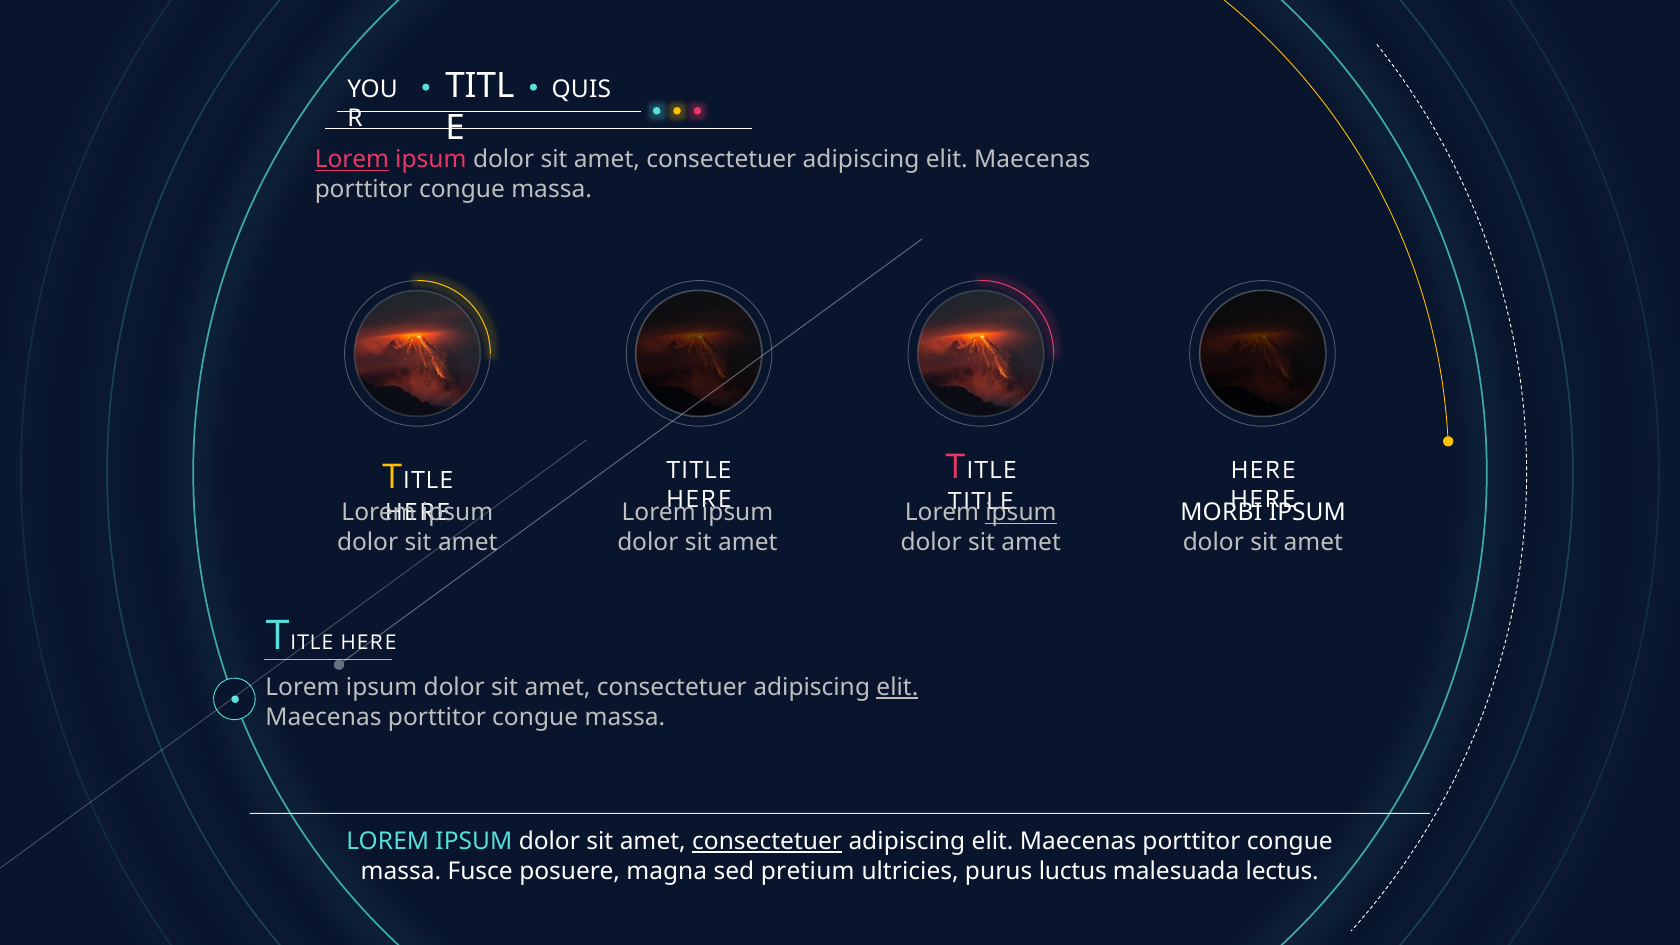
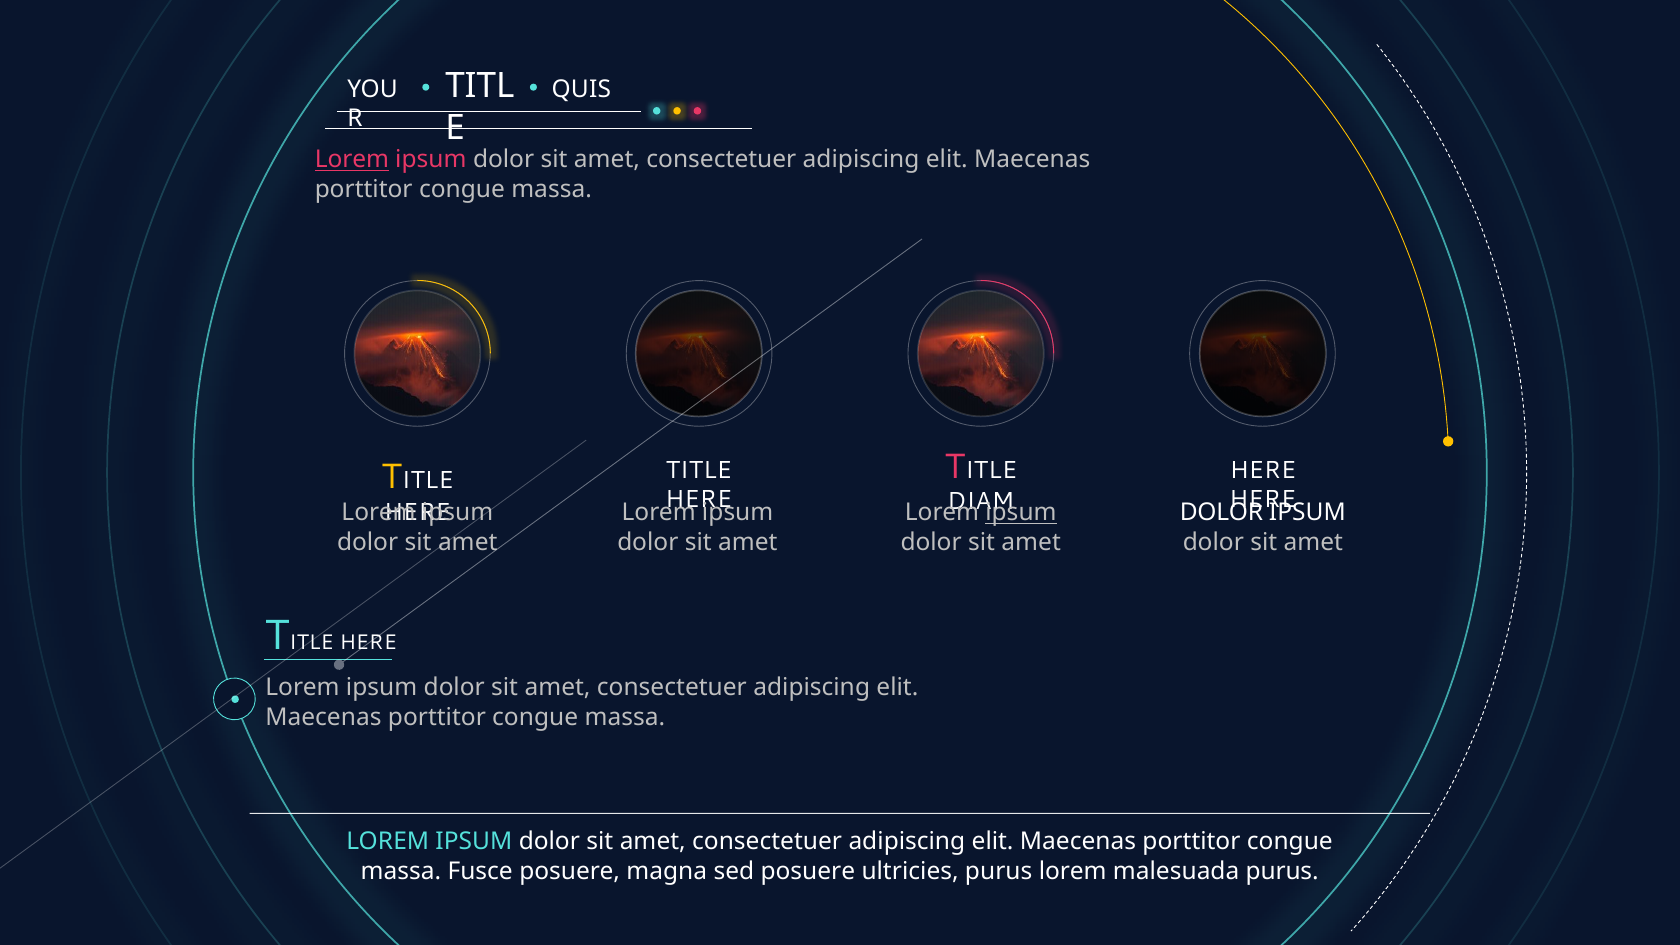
TITLE at (981, 502): TITLE -> DIAM
MORBI at (1221, 513): MORBI -> DOLOR
elit at (897, 688) underline: present -> none
consectetuer at (767, 842) underline: present -> none
sed pretium: pretium -> posuere
purus luctus: luctus -> lorem
malesuada lectus: lectus -> purus
